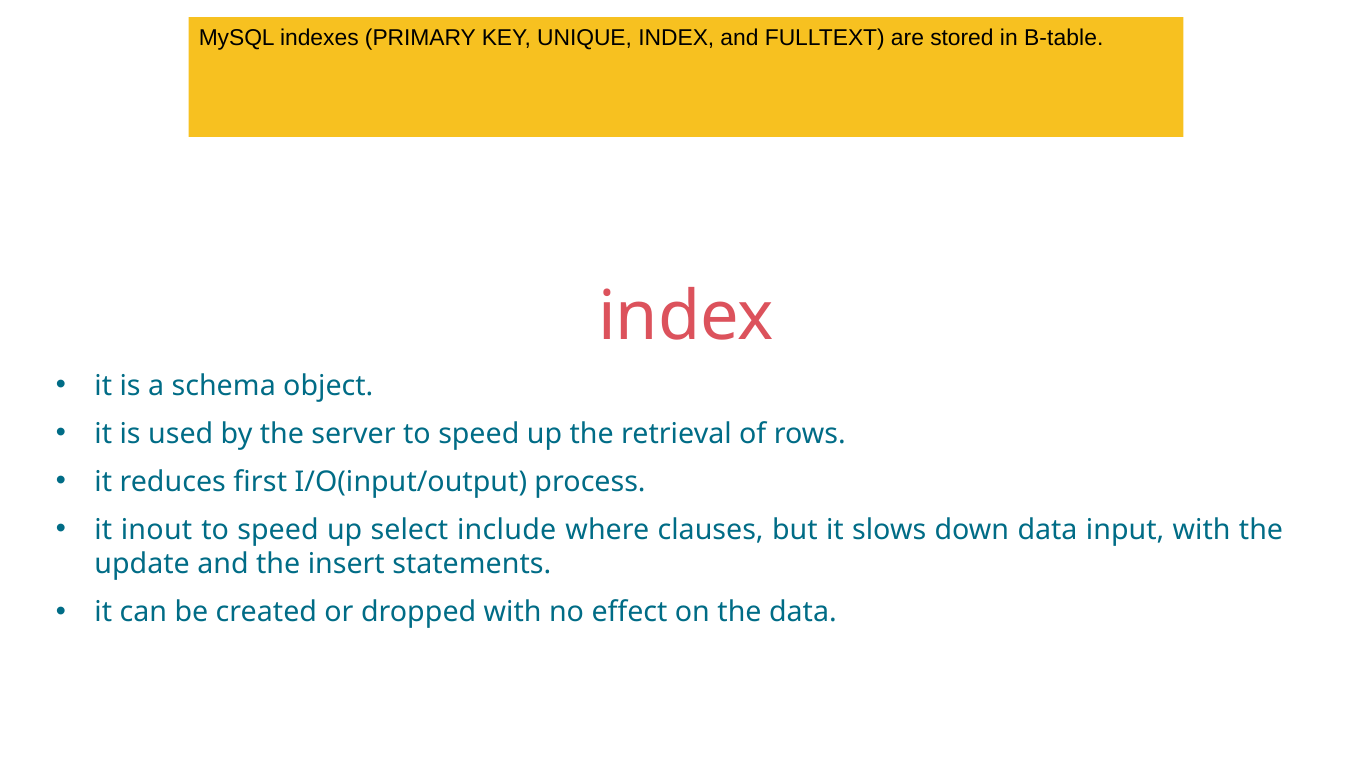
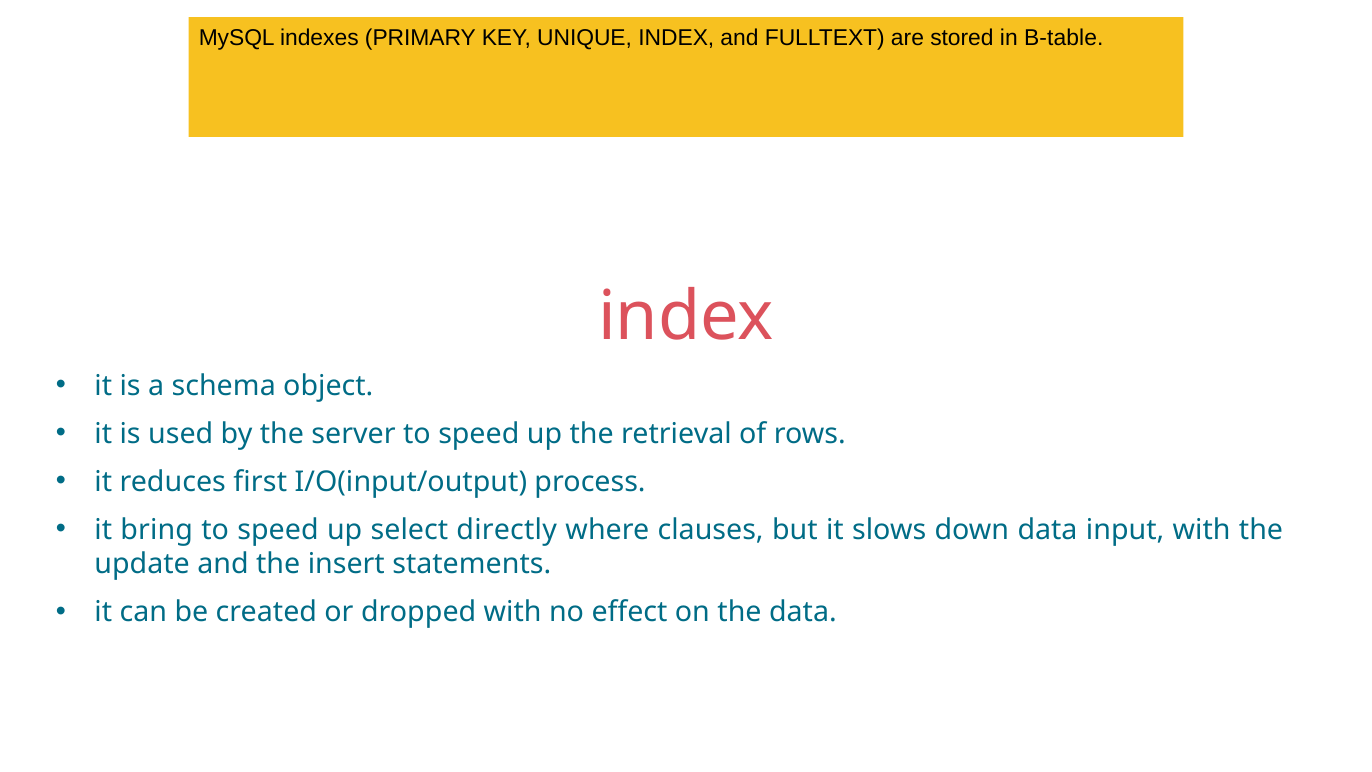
inout: inout -> bring
include: include -> directly
